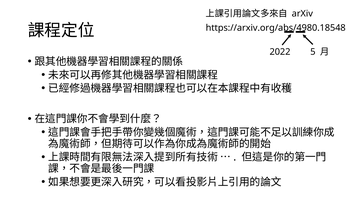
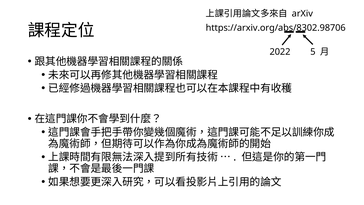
https://arxiv.org/abs/4980.18548: https://arxiv.org/abs/4980.18548 -> https://arxiv.org/abs/8302.98706
